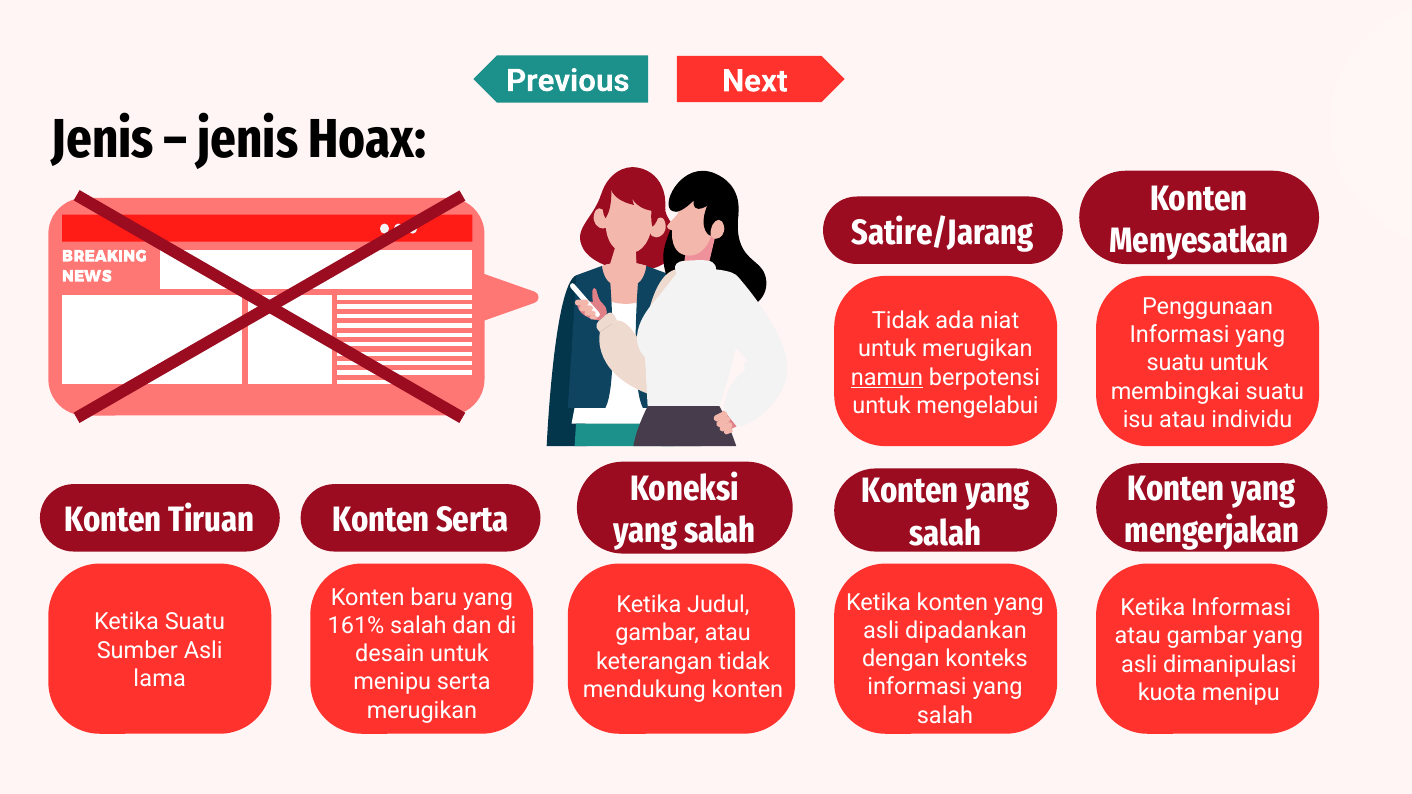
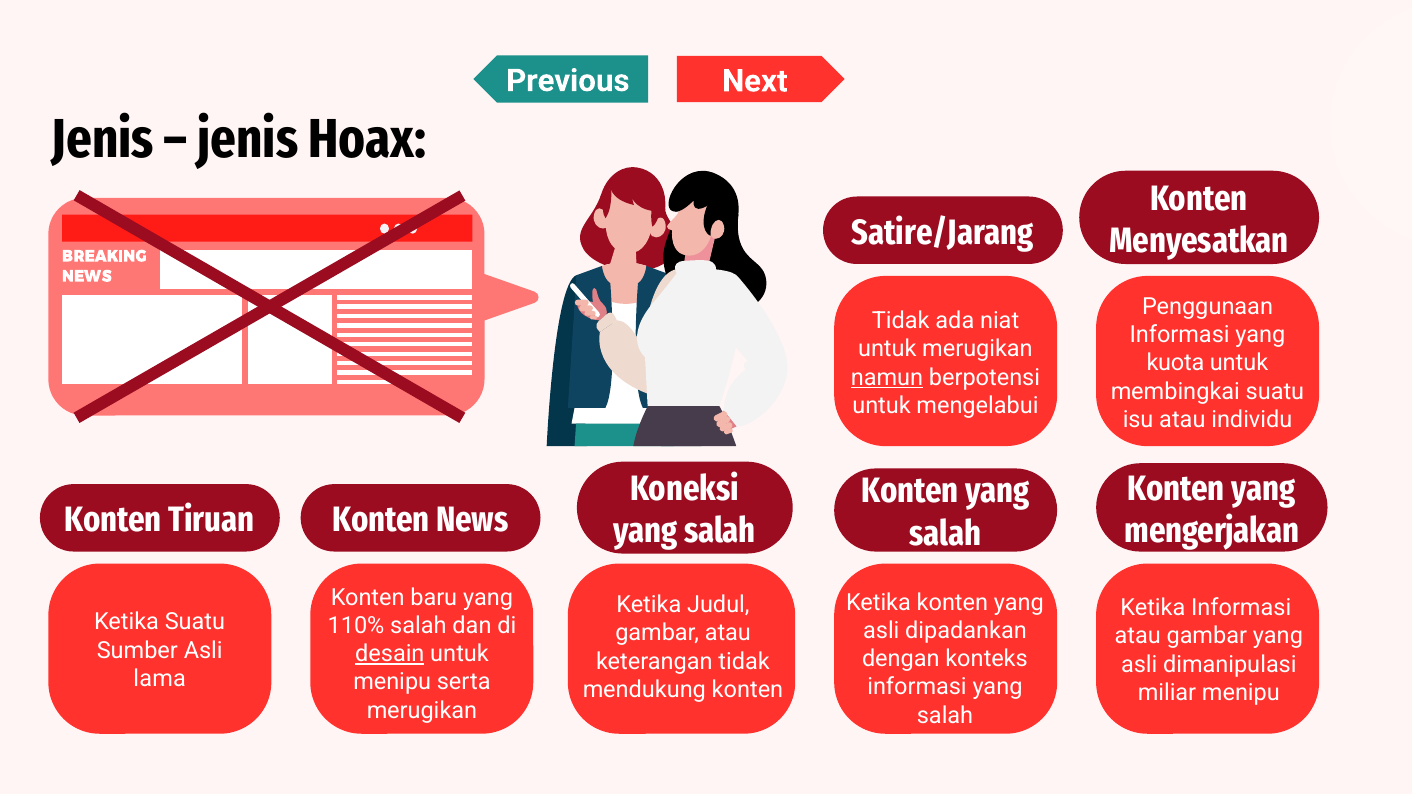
suatu at (1175, 363): suatu -> kuota
Konten Serta: Serta -> News
161%: 161% -> 110%
desain underline: none -> present
kuota: kuota -> miliar
